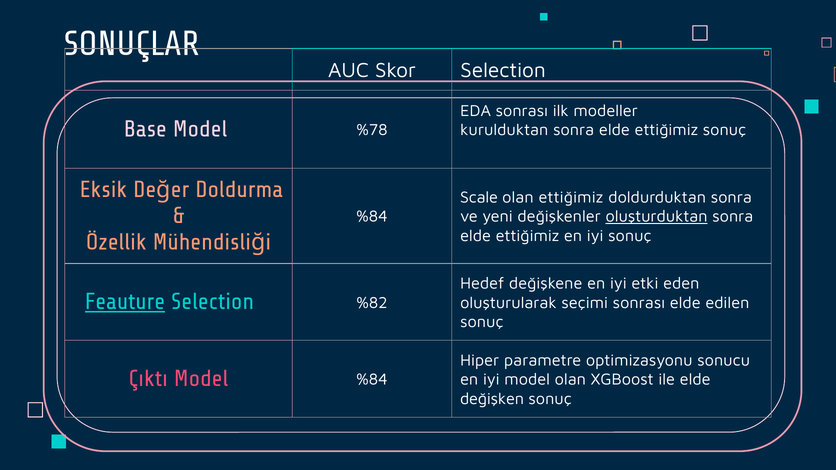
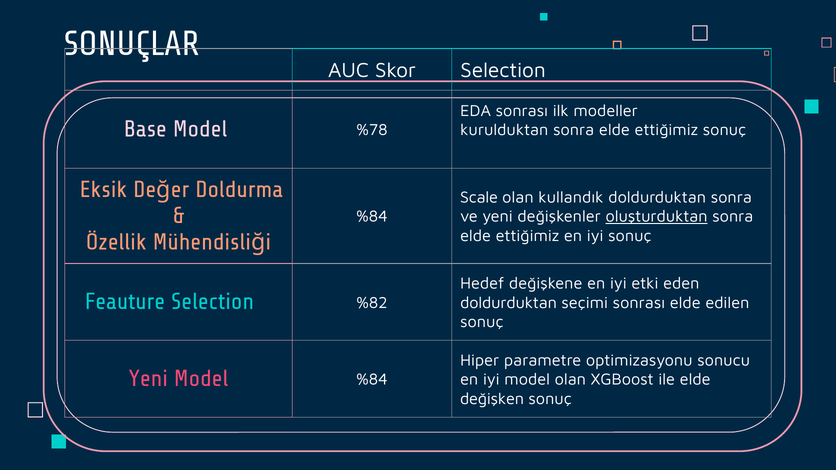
olan ettiğimiz: ettiğimiz -> kullandık
Feauture underline: present -> none
oluşturularak at (508, 303): oluşturularak -> doldurduktan
Çıktı at (148, 379): Çıktı -> Yeni
